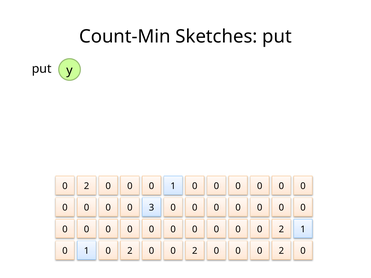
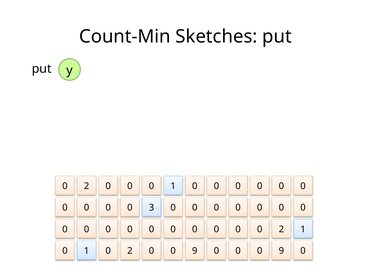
2 0 0 2: 2 -> 9
2 at (281, 251): 2 -> 9
